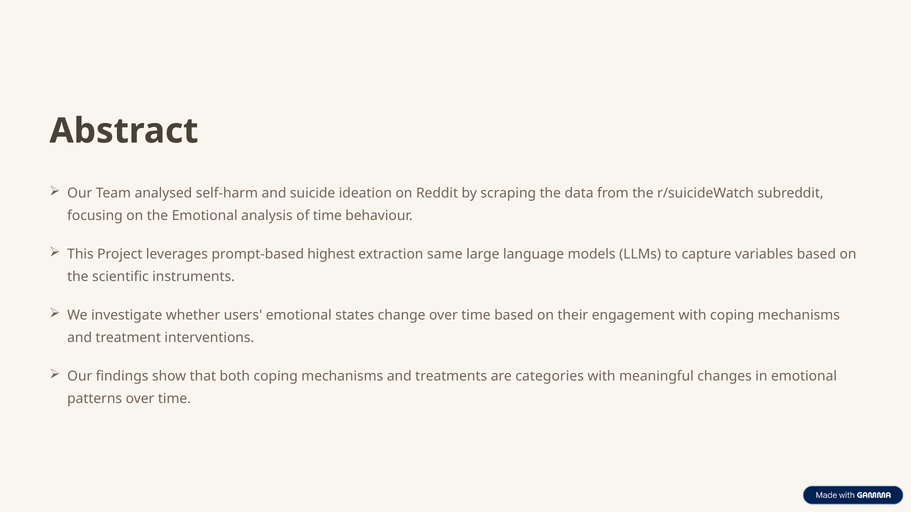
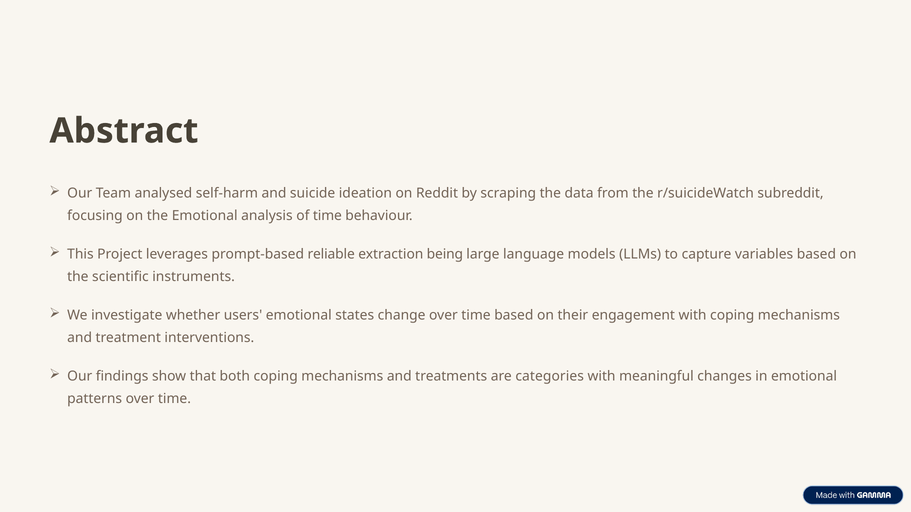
highest: highest -> reliable
same: same -> being
